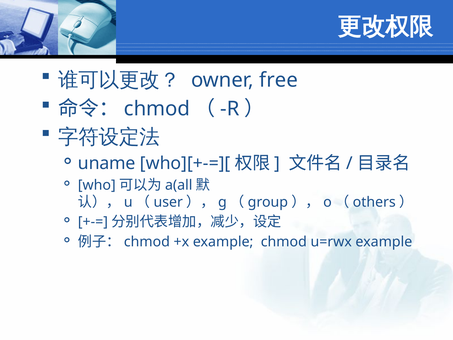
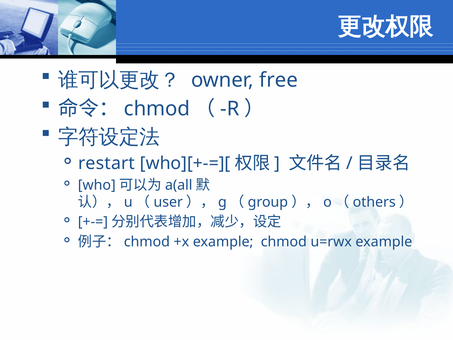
uname: uname -> restart
